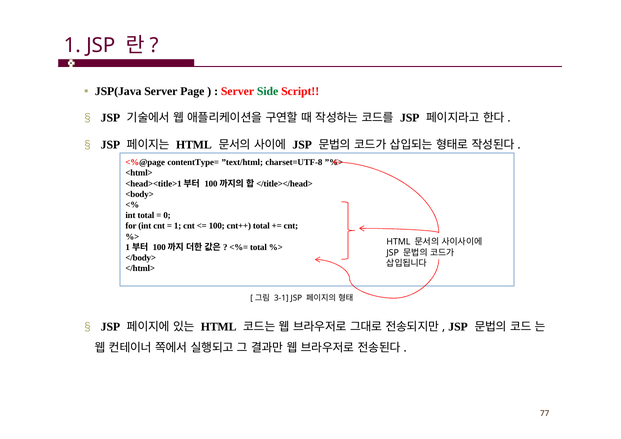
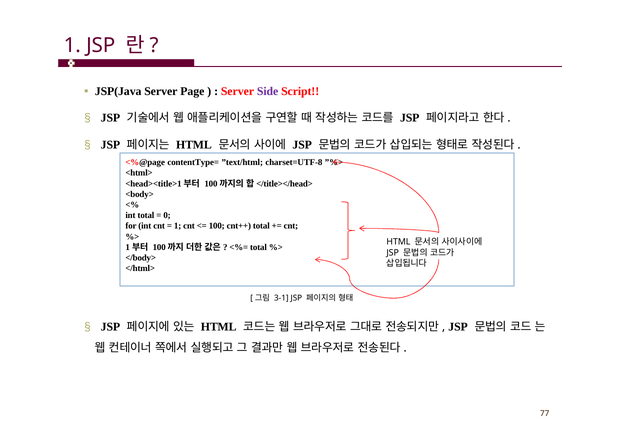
Side colour: green -> purple
